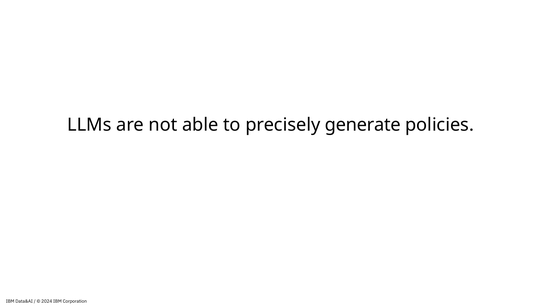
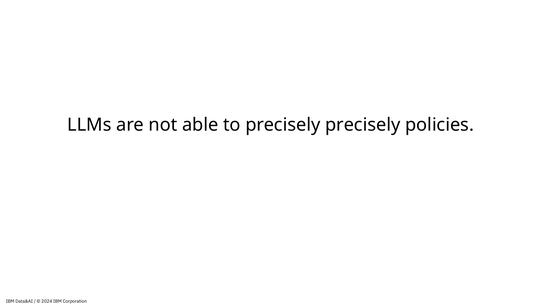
precisely generate: generate -> precisely
